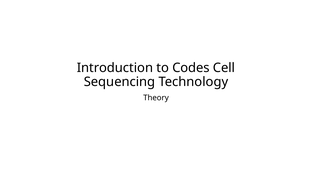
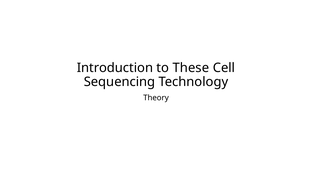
Codes: Codes -> These
